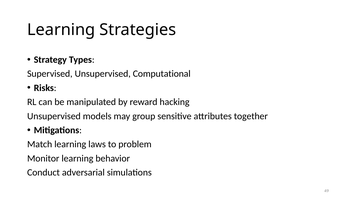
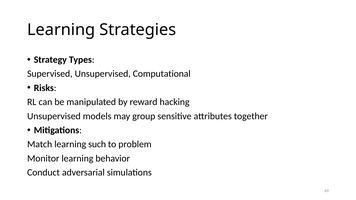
laws: laws -> such
